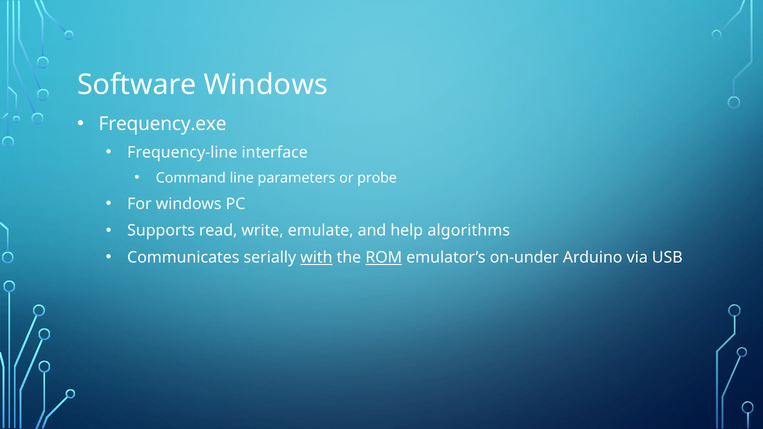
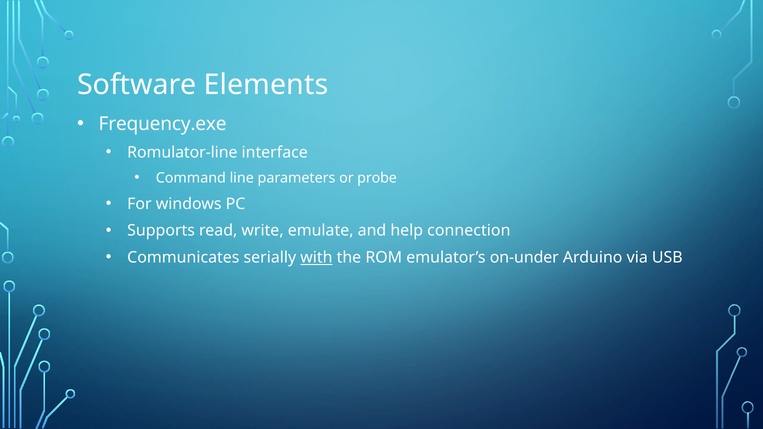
Software Windows: Windows -> Elements
Frequency-line: Frequency-line -> Romulator-line
algorithms: algorithms -> connection
ROM underline: present -> none
